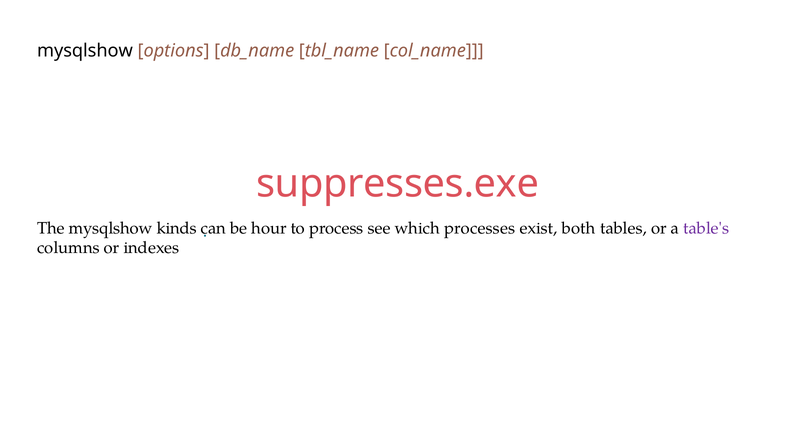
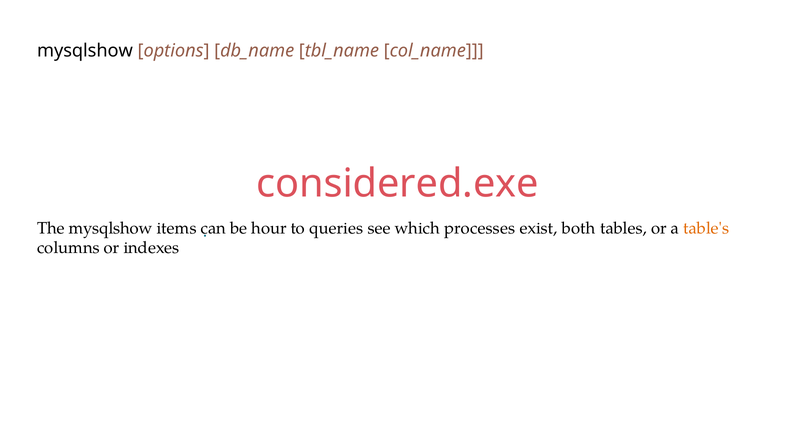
suppresses.exe: suppresses.exe -> considered.exe
kinds: kinds -> items
process: process -> queries
table's colour: purple -> orange
